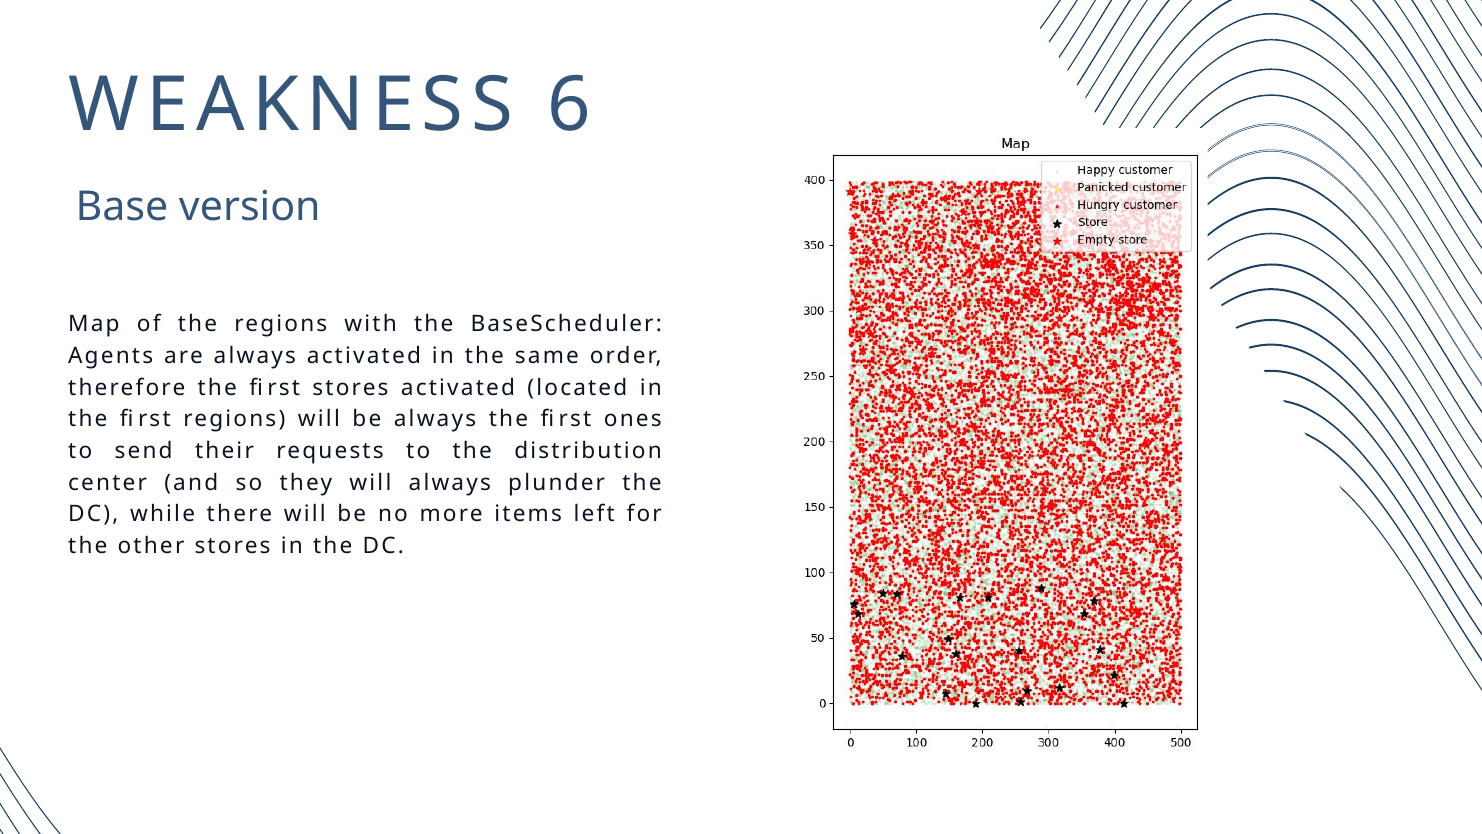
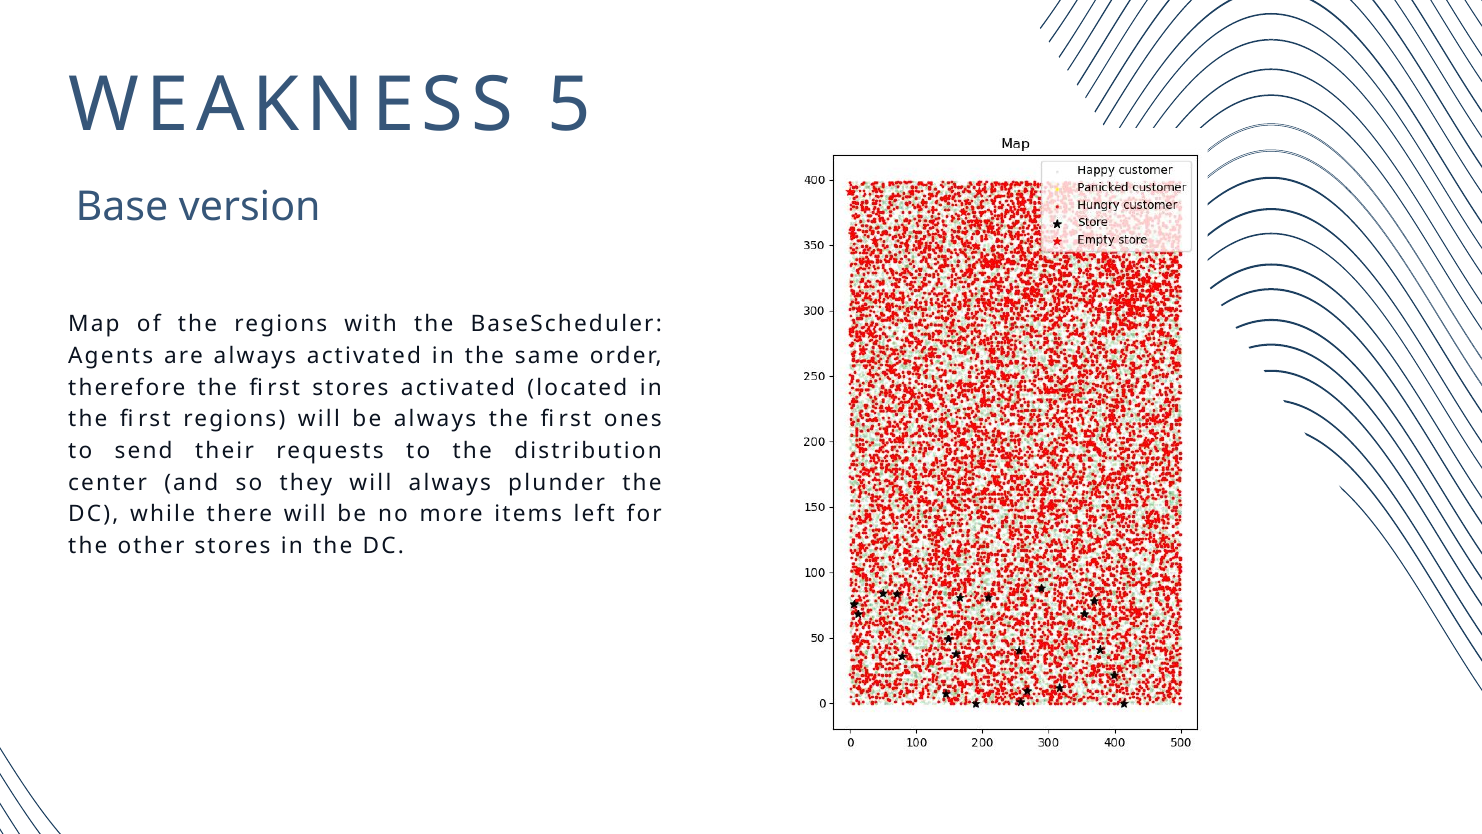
6: 6 -> 5
